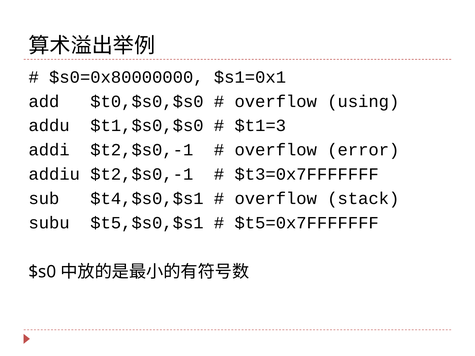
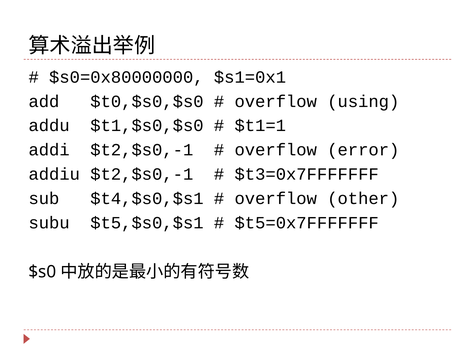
$t1=3: $t1=3 -> $t1=1
stack: stack -> other
